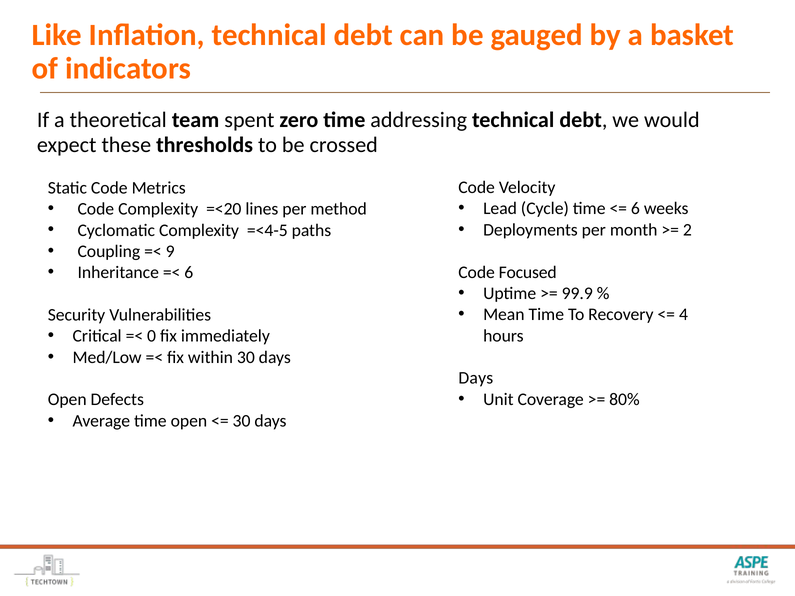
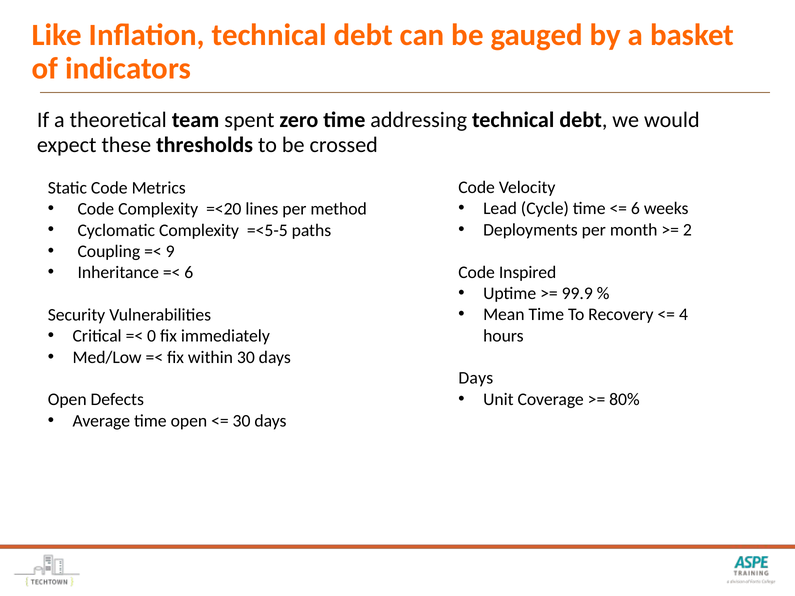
=<4-5: =<4-5 -> =<5-5
Focused: Focused -> Inspired
